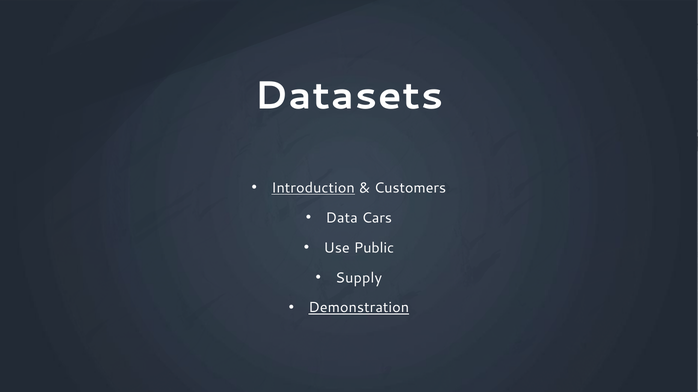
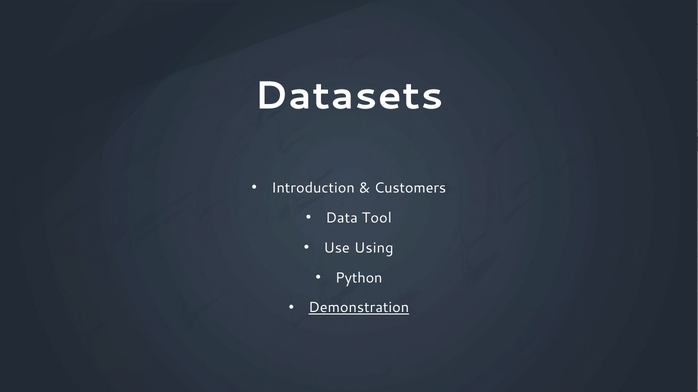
Introduction underline: present -> none
Cars: Cars -> Tool
Public: Public -> Using
Supply: Supply -> Python
